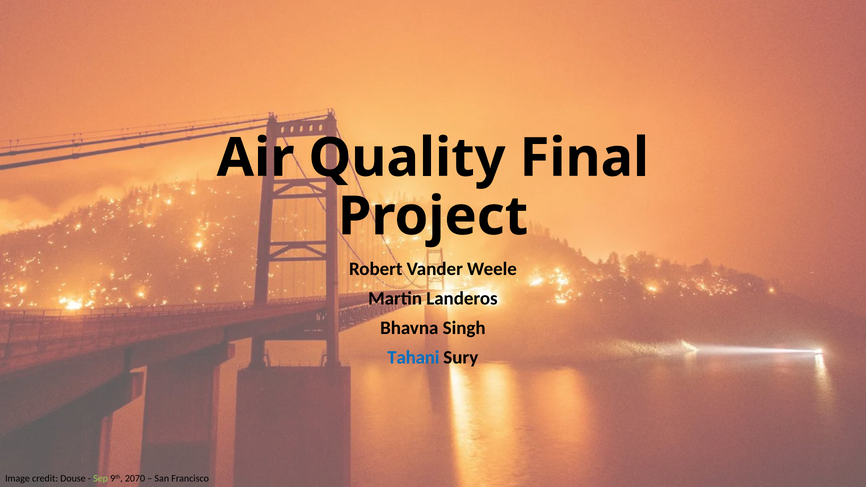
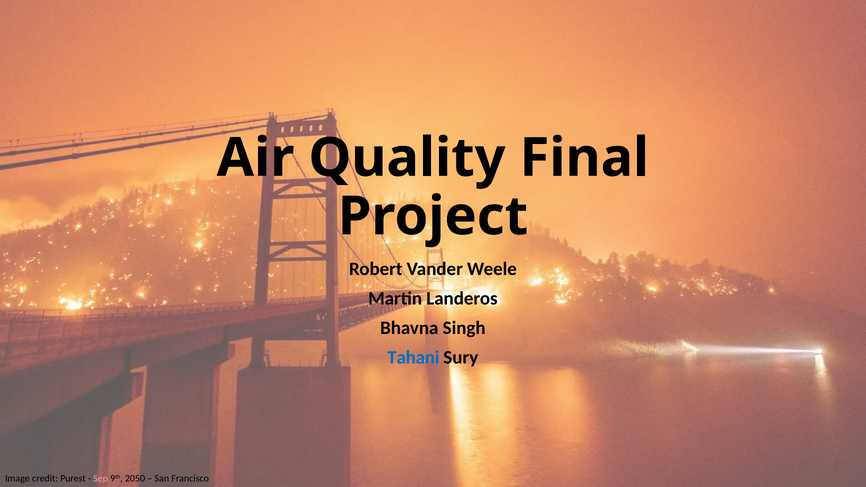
Douse: Douse -> Purest
Sep colour: light green -> pink
2070: 2070 -> 2050
